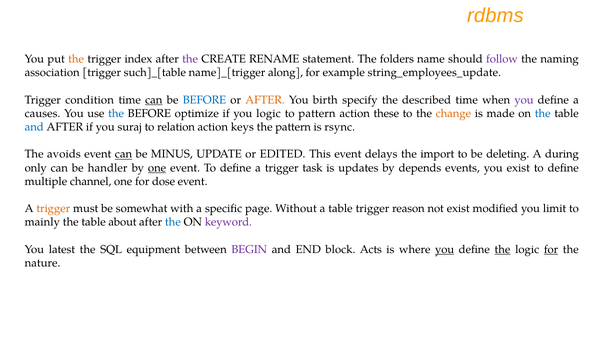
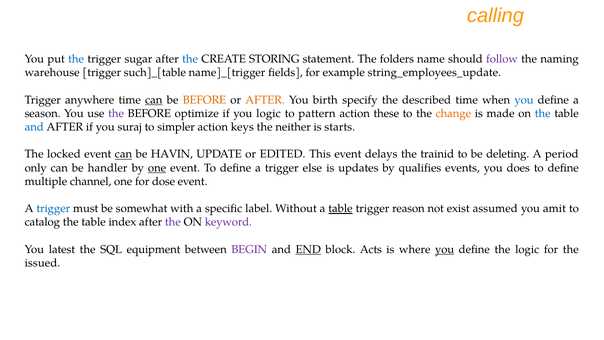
rdbms: rdbms -> calling
the at (76, 59) colour: orange -> blue
index: index -> sugar
the at (190, 59) colour: purple -> blue
RENAME: RENAME -> STORING
association: association -> warehouse
along: along -> fields
condition: condition -> anywhere
BEFORE at (204, 100) colour: blue -> orange
you at (524, 100) colour: purple -> blue
causes: causes -> season
the at (116, 113) colour: blue -> purple
relation: relation -> simpler
the pattern: pattern -> neither
rsync: rsync -> starts
avoids: avoids -> locked
MINUS: MINUS -> HAVIN
import: import -> trainid
during: during -> period
task: task -> else
depends: depends -> qualifies
you exist: exist -> does
trigger at (53, 208) colour: orange -> blue
page: page -> label
table at (340, 208) underline: none -> present
modified: modified -> assumed
limit: limit -> amit
mainly: mainly -> catalog
about: about -> index
the at (173, 222) colour: blue -> purple
END underline: none -> present
the at (502, 249) underline: present -> none
for at (551, 249) underline: present -> none
nature: nature -> issued
